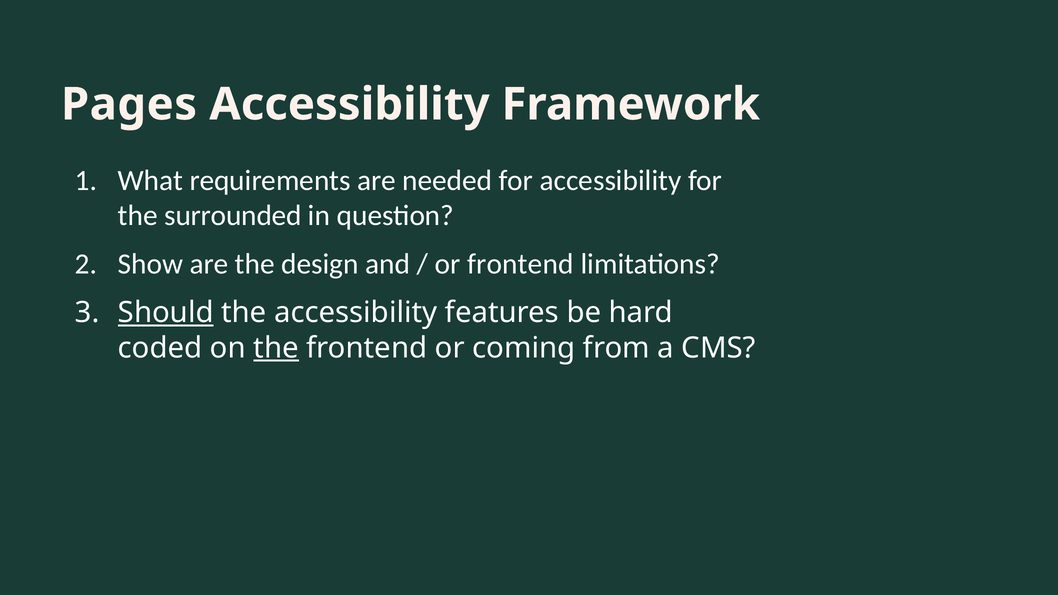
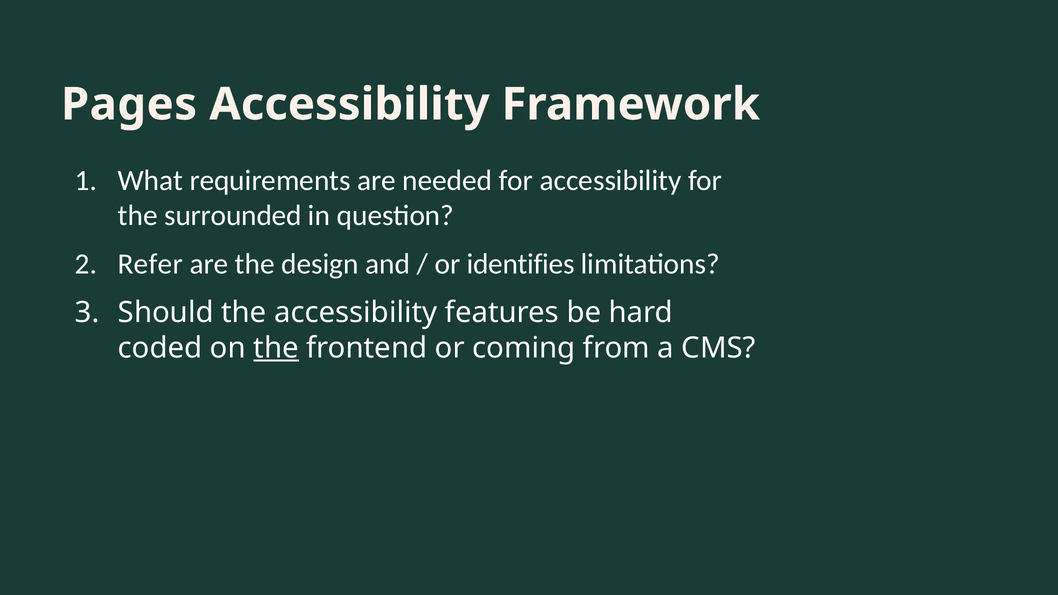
Show: Show -> Refer
or frontend: frontend -> identifies
Should underline: present -> none
